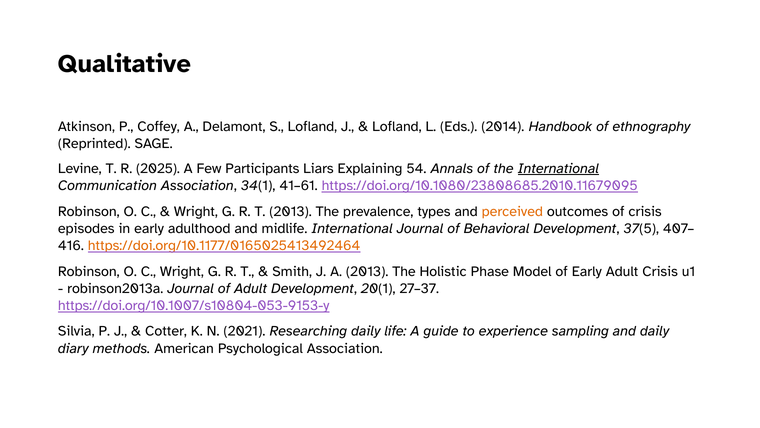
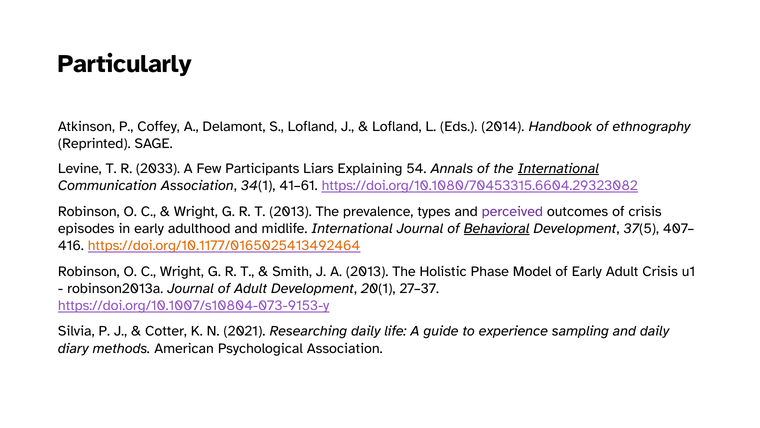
Qualitative: Qualitative -> Particularly
2025: 2025 -> 2033
https://doi.org/10.1080/23808685.2010.11679095: https://doi.org/10.1080/23808685.2010.11679095 -> https://doi.org/10.1080/70453315.6604.29323082
perceived colour: orange -> purple
Behavioral underline: none -> present
https://doi.org/10.1007/s10804-053-9153-y: https://doi.org/10.1007/s10804-053-9153-y -> https://doi.org/10.1007/s10804-073-9153-y
